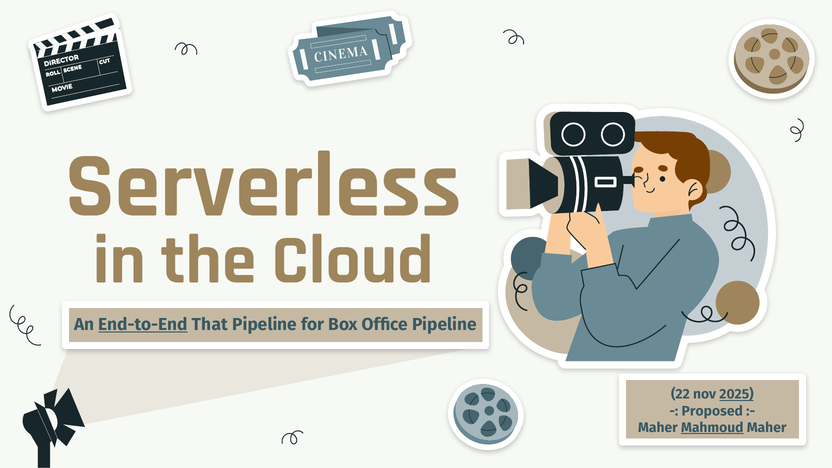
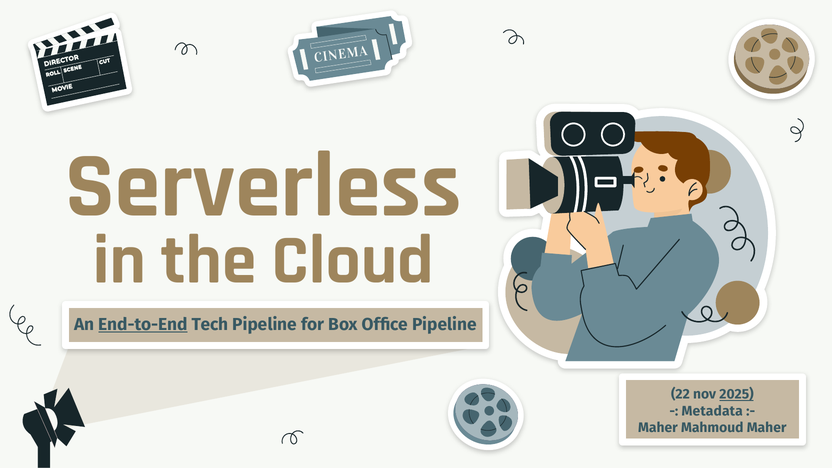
That: That -> Tech
Proposed: Proposed -> Metadata
Mahmoud underline: present -> none
